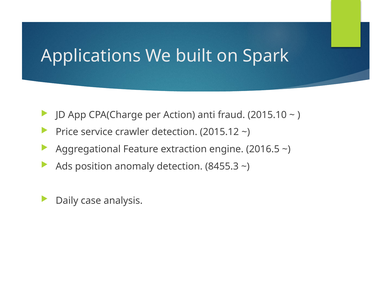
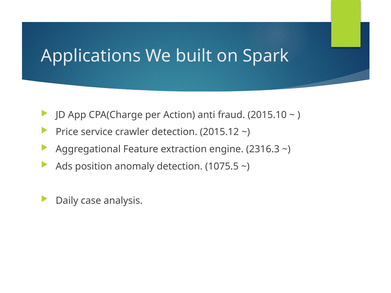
2016.5: 2016.5 -> 2316.3
8455.3: 8455.3 -> 1075.5
